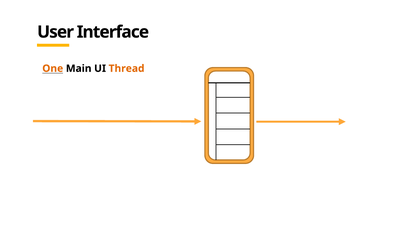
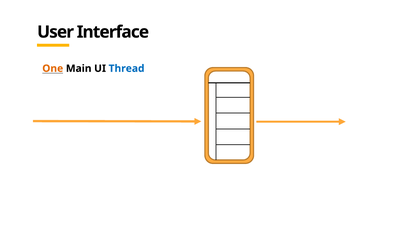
Thread colour: orange -> blue
